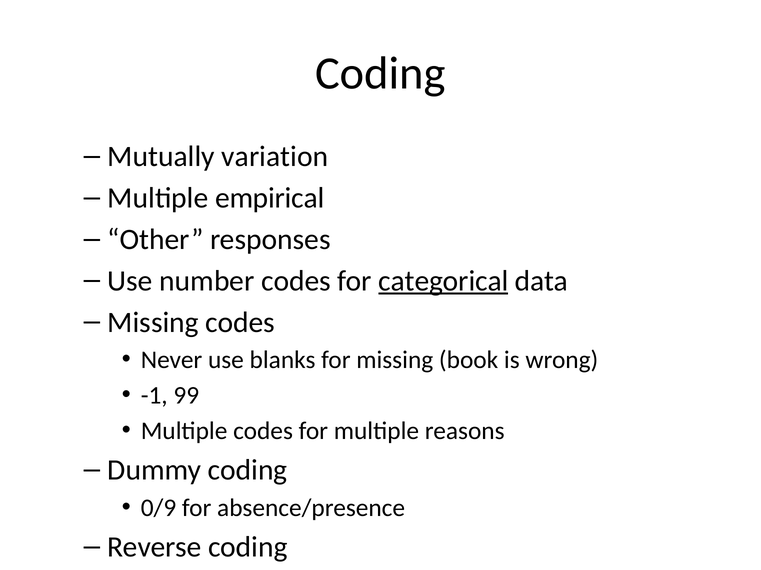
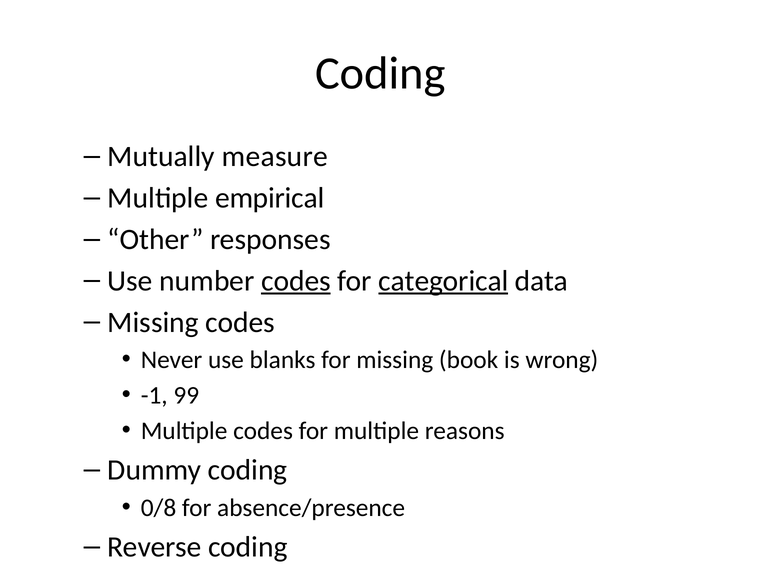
variation: variation -> measure
codes at (296, 281) underline: none -> present
0/9: 0/9 -> 0/8
